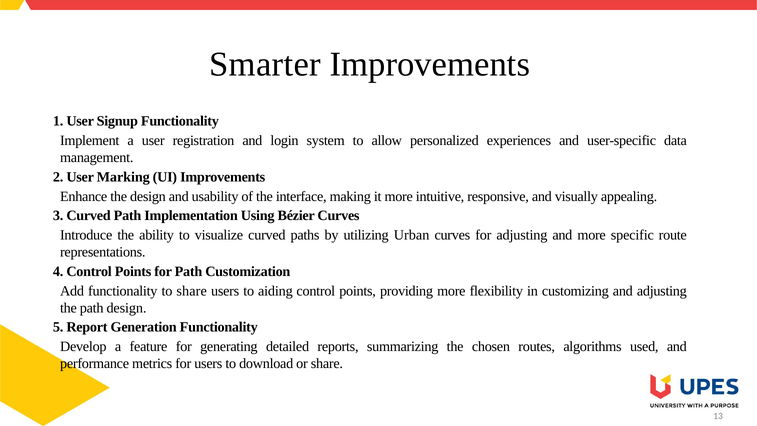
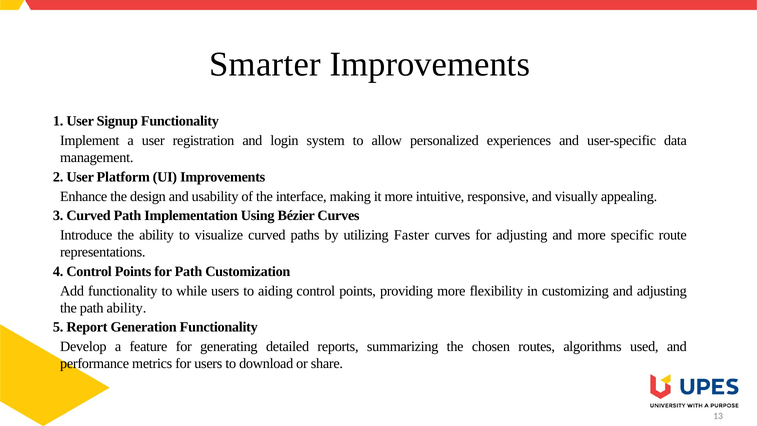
Marking: Marking -> Platform
Urban: Urban -> Faster
to share: share -> while
path design: design -> ability
